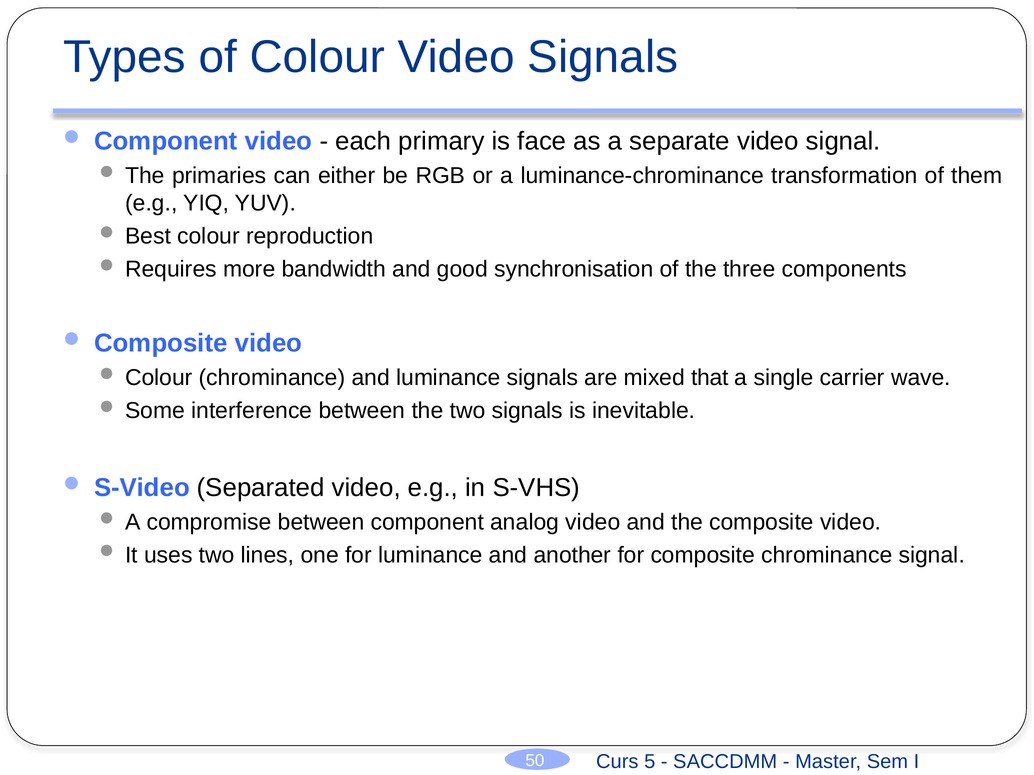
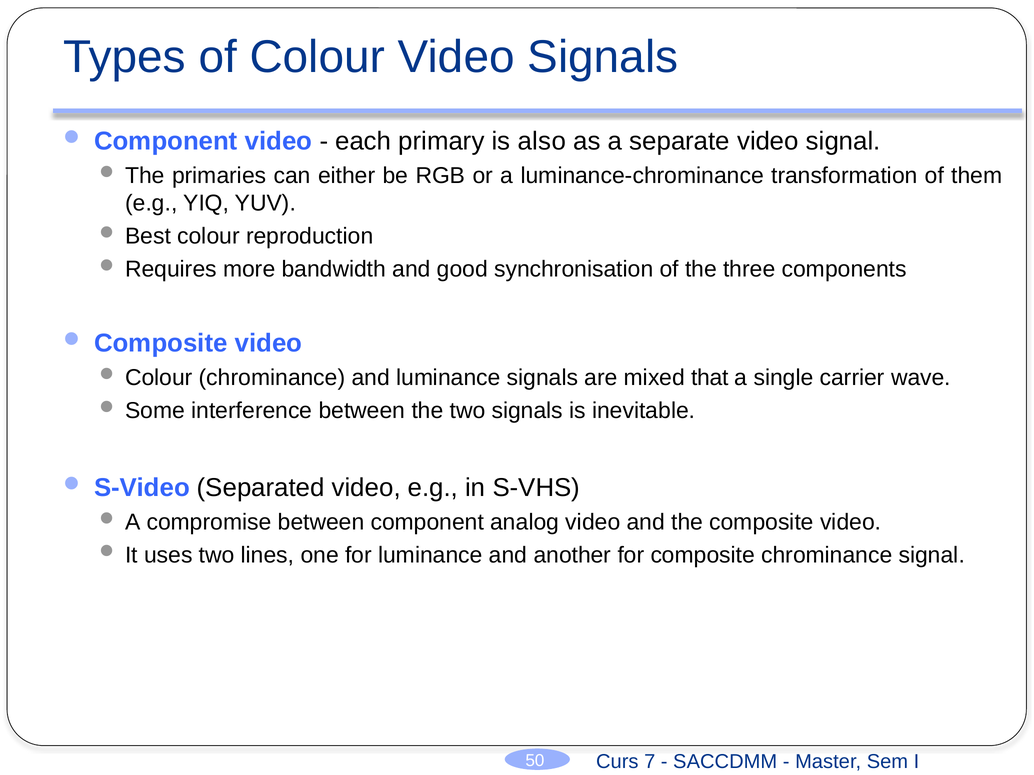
face: face -> also
5: 5 -> 7
